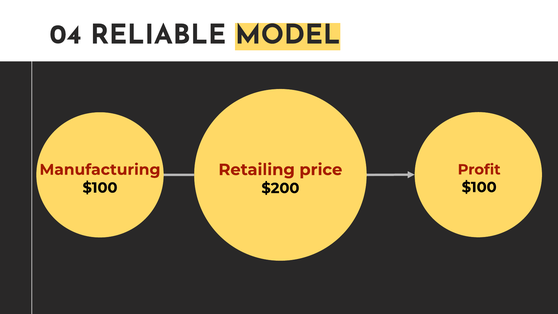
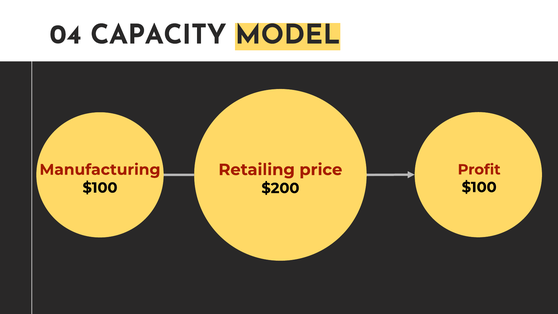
RELIABLE: RELIABLE -> CAPACITY
